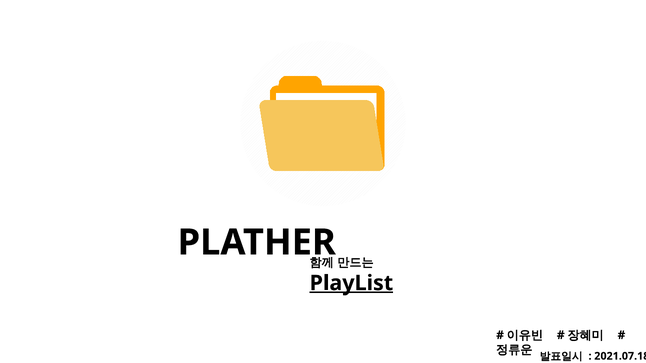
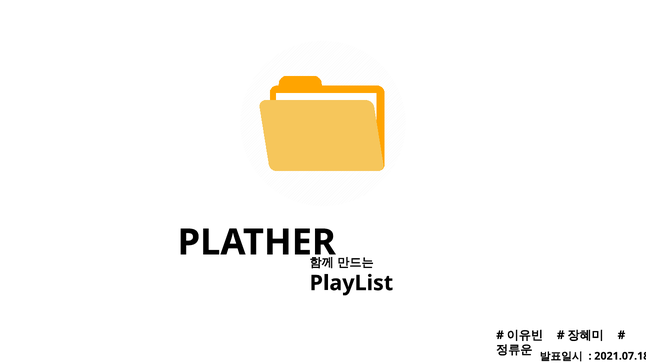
PlayList underline: present -> none
